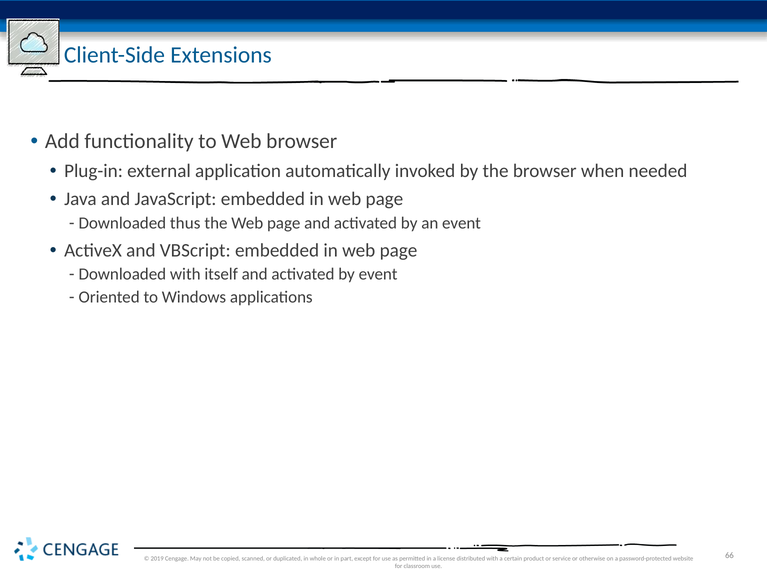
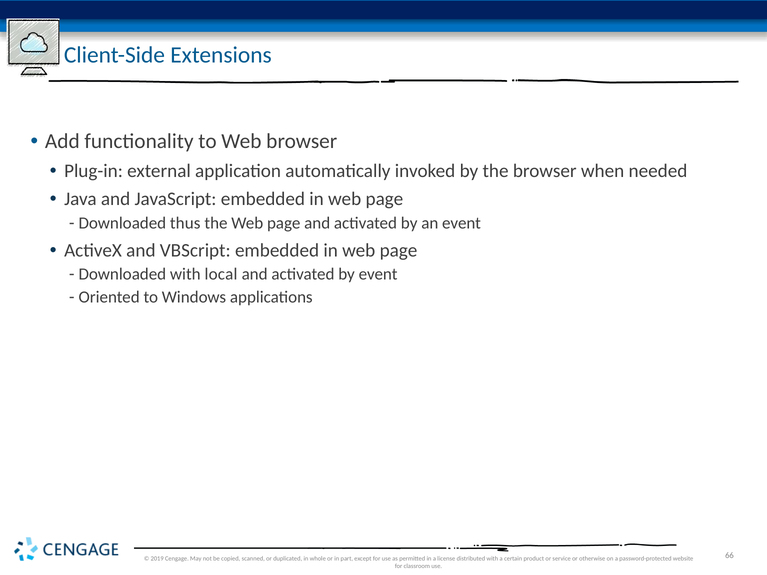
itself: itself -> local
